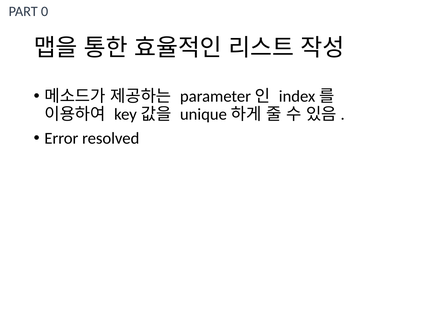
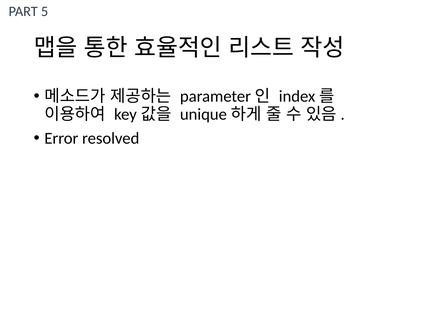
0: 0 -> 5
